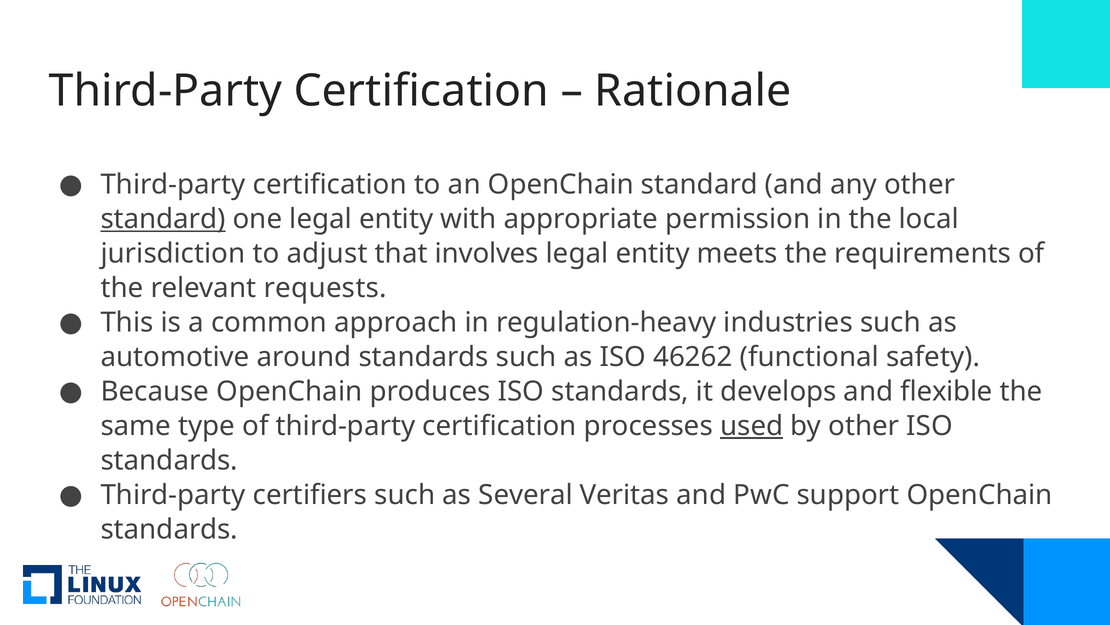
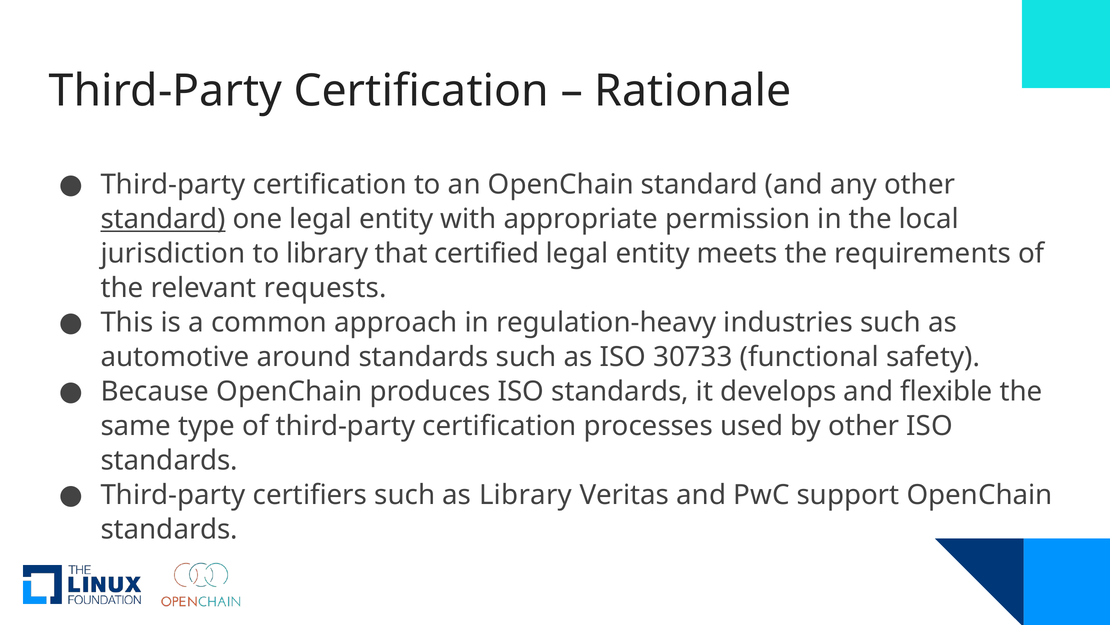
to adjust: adjust -> library
involves: involves -> certified
46262: 46262 -> 30733
used underline: present -> none
as Several: Several -> Library
